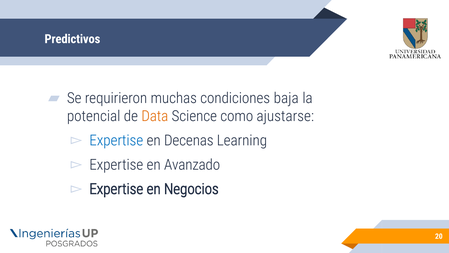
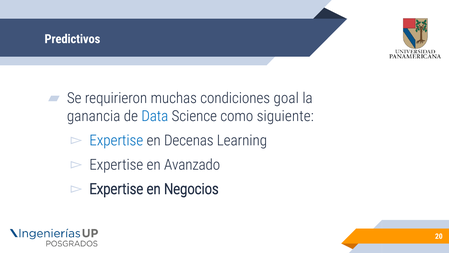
baja: baja -> goal
potencial: potencial -> ganancia
Data colour: orange -> blue
ajustarse: ajustarse -> siguiente
